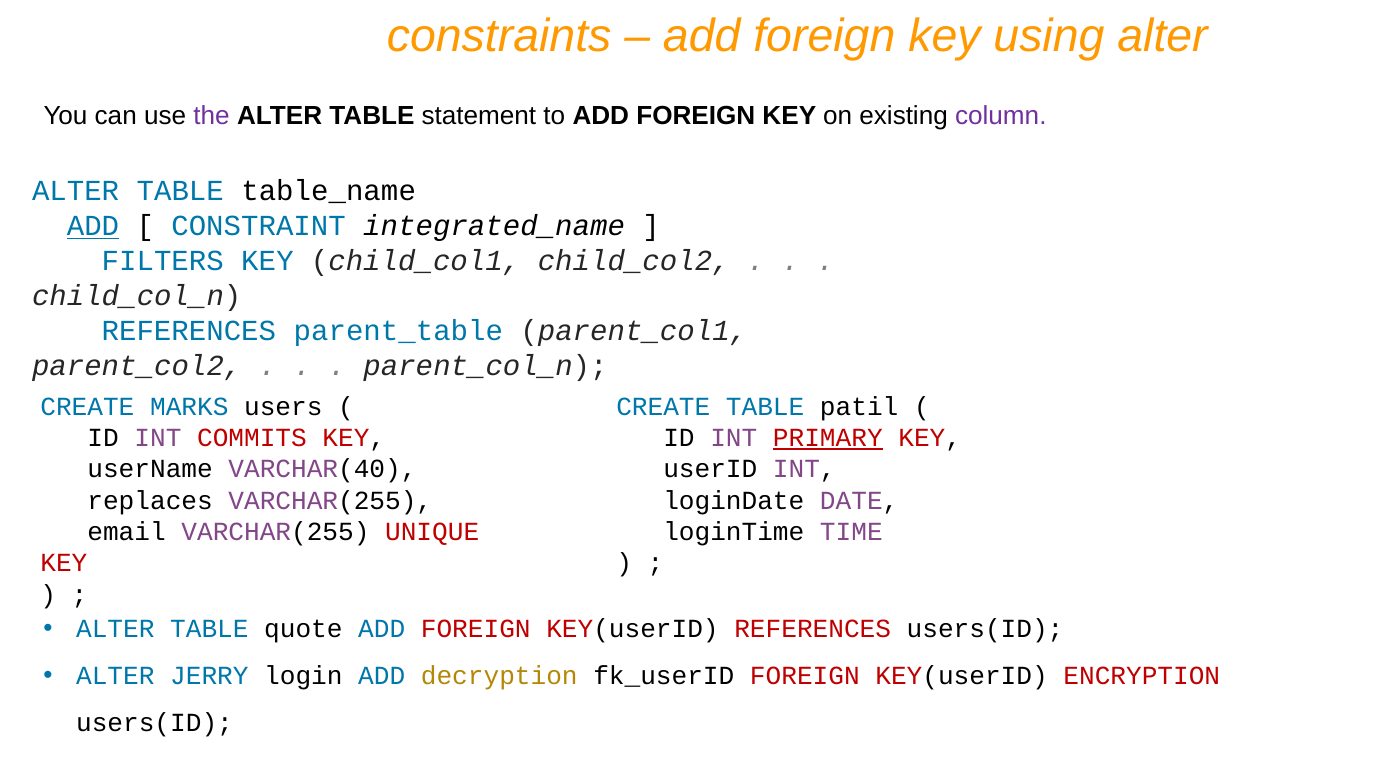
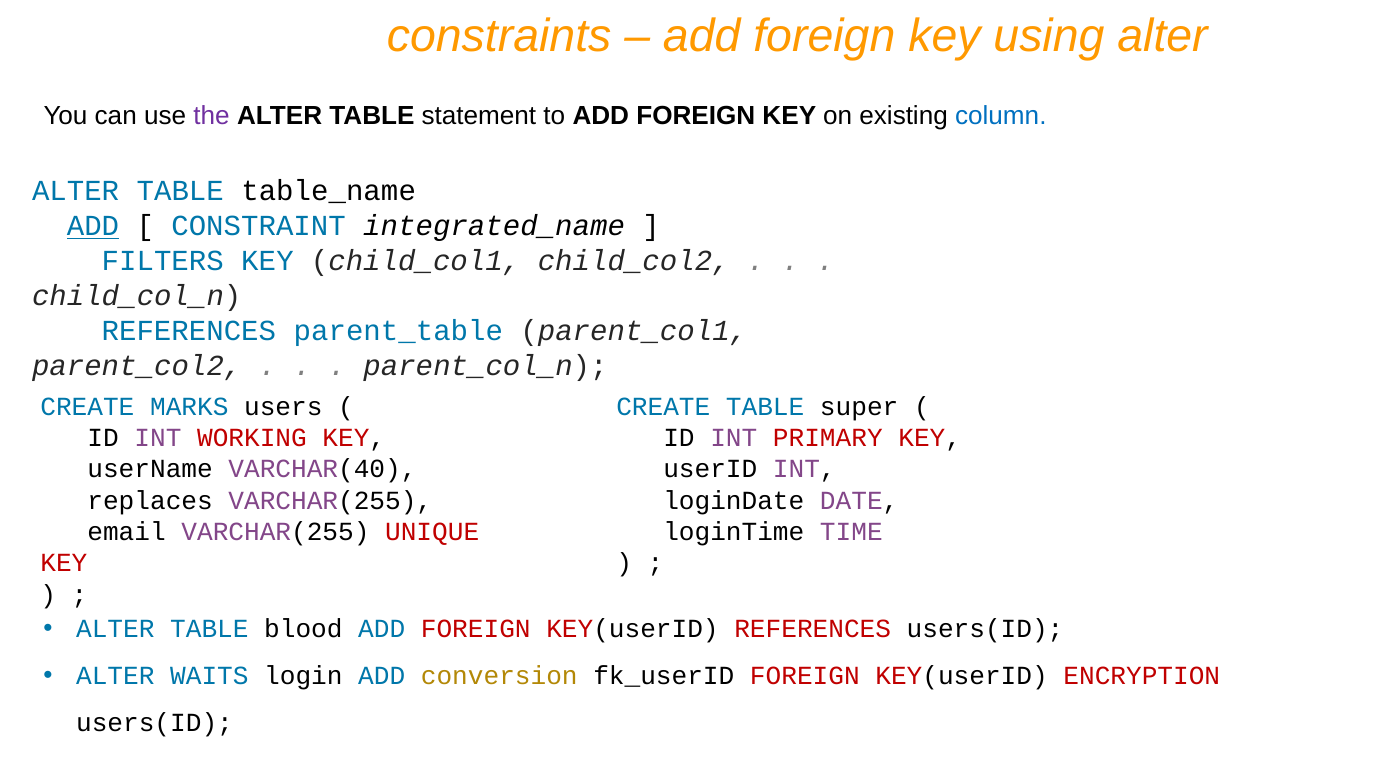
column colour: purple -> blue
patil: patil -> super
COMMITS: COMMITS -> WORKING
PRIMARY underline: present -> none
quote: quote -> blood
JERRY: JERRY -> WAITS
decryption: decryption -> conversion
